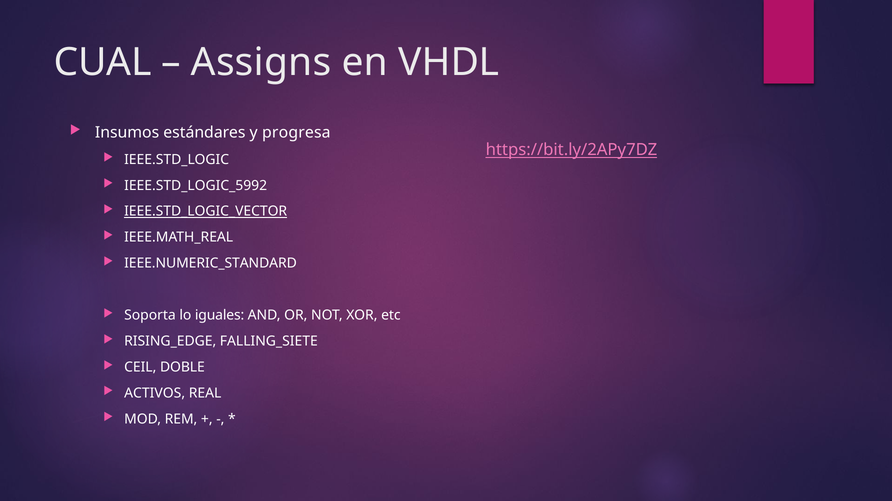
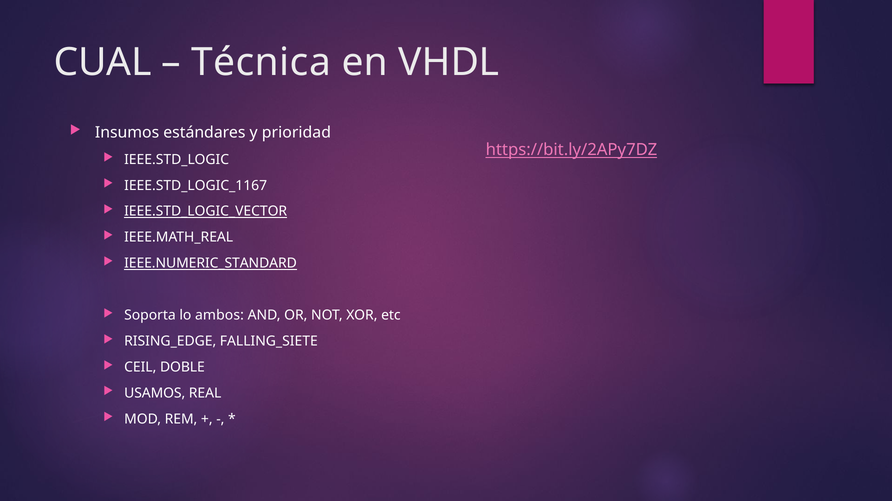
Assigns: Assigns -> Técnica
progresa: progresa -> prioridad
IEEE.STD_LOGIC_5992: IEEE.STD_LOGIC_5992 -> IEEE.STD_LOGIC_1167
IEEE.NUMERIC_STANDARD underline: none -> present
iguales: iguales -> ambos
ACTIVOS: ACTIVOS -> USAMOS
